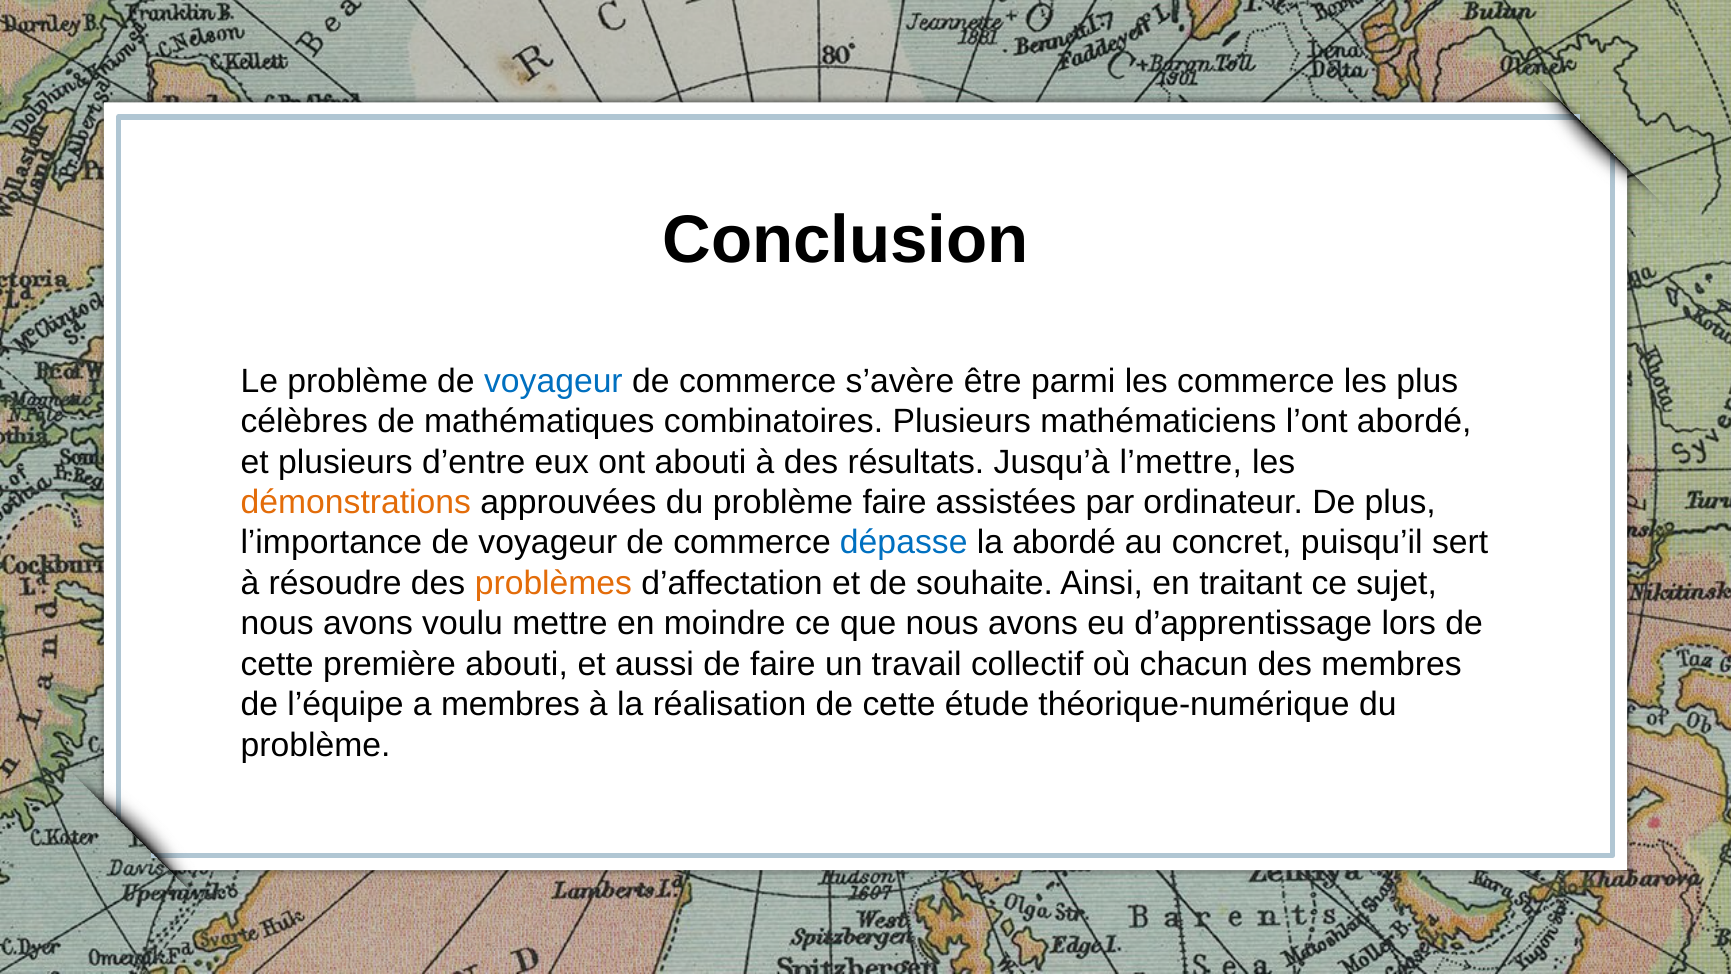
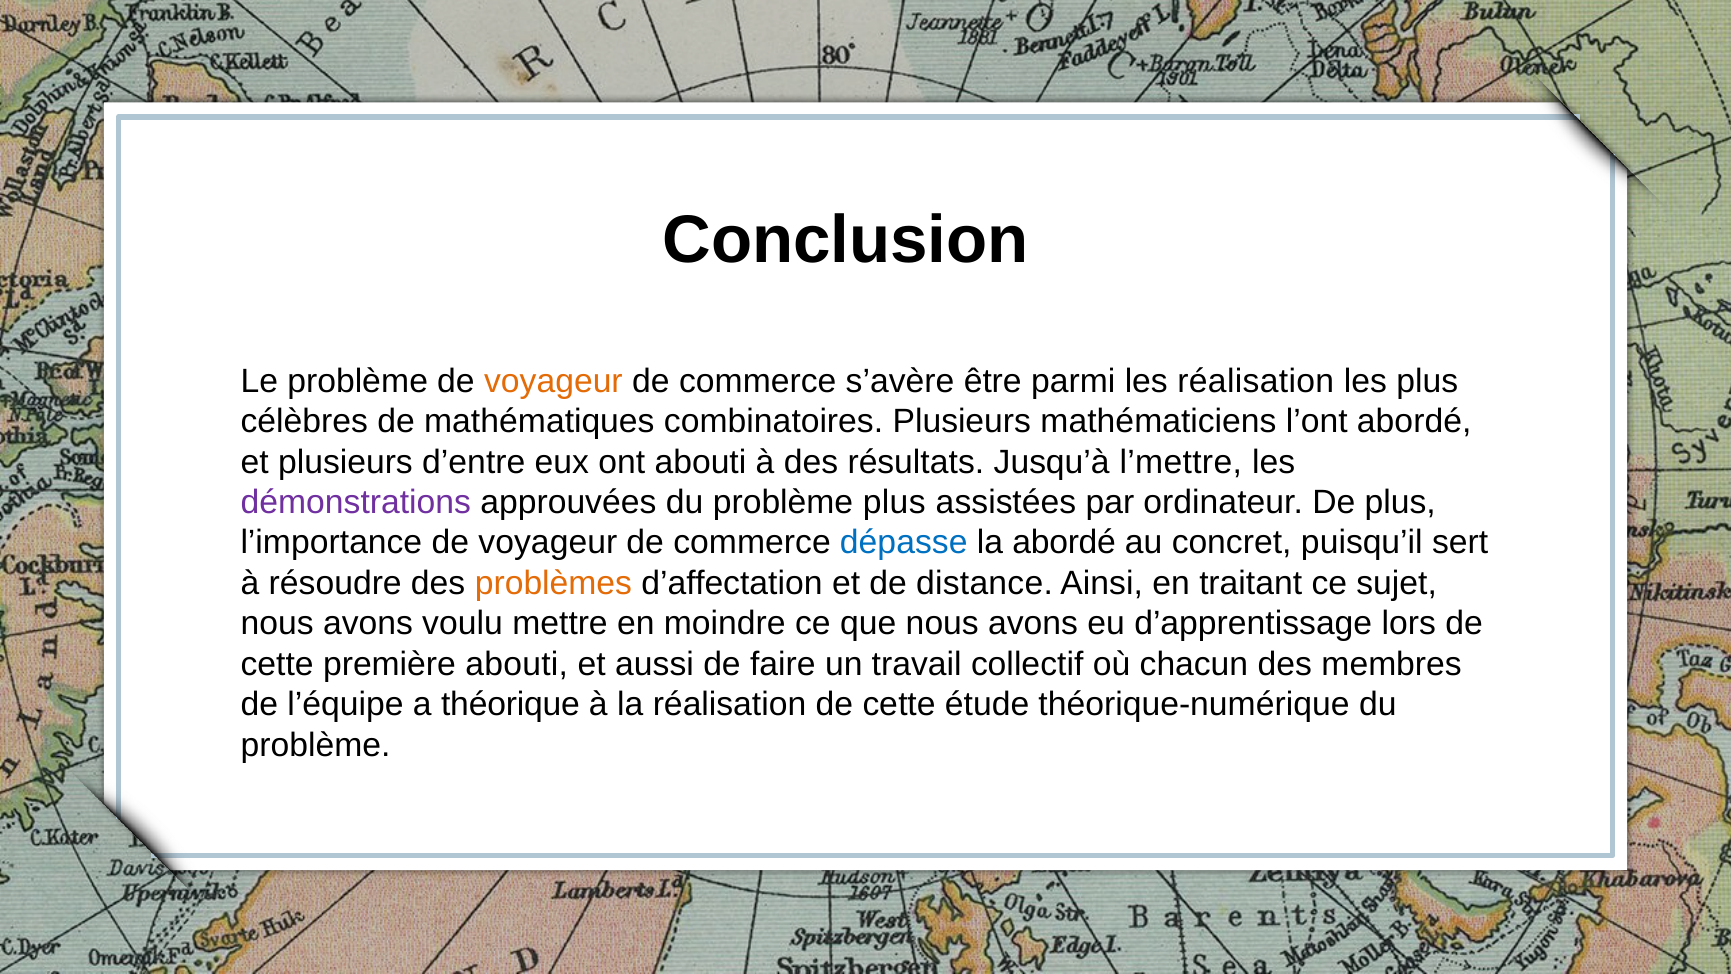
voyageur at (553, 381) colour: blue -> orange
les commerce: commerce -> réalisation
démonstrations colour: orange -> purple
problème faire: faire -> plus
souhaite: souhaite -> distance
a membres: membres -> théorique
